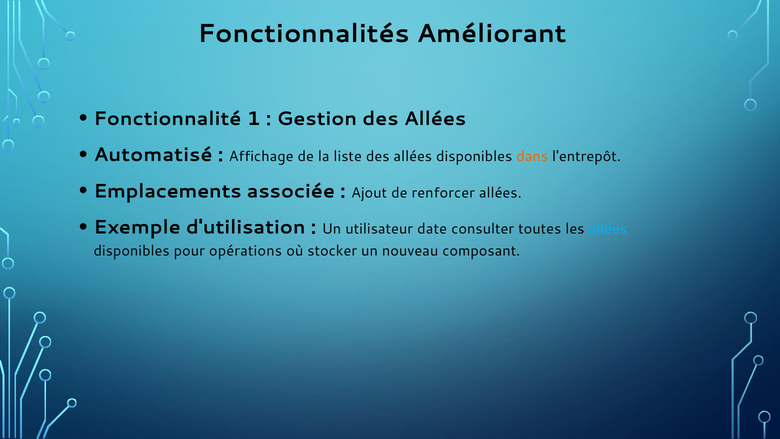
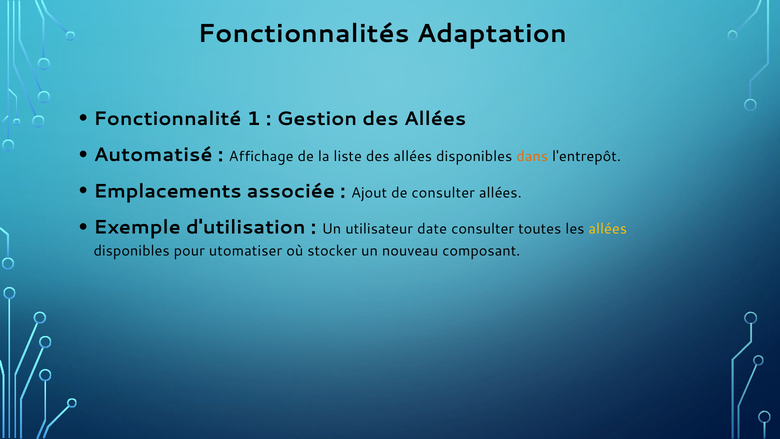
Améliorant: Améliorant -> Adaptation
de renforcer: renforcer -> consulter
allées at (608, 229) colour: light blue -> yellow
opérations: opérations -> utomatiser
